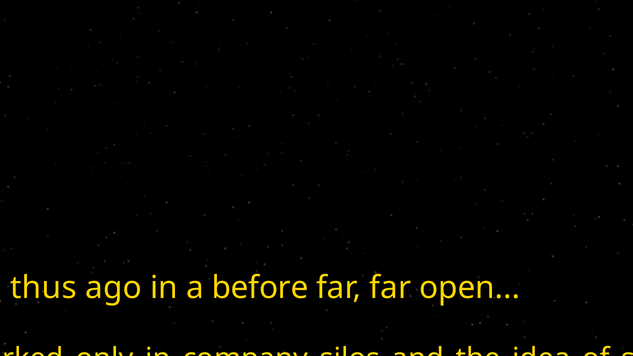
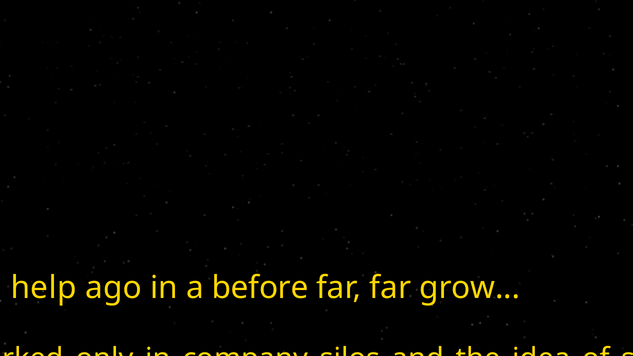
thus at (44, 288): thus -> help
open: open -> grow
